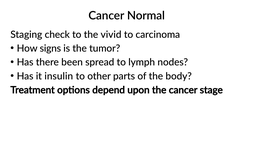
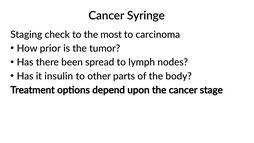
Normal: Normal -> Syringe
vivid: vivid -> most
signs: signs -> prior
